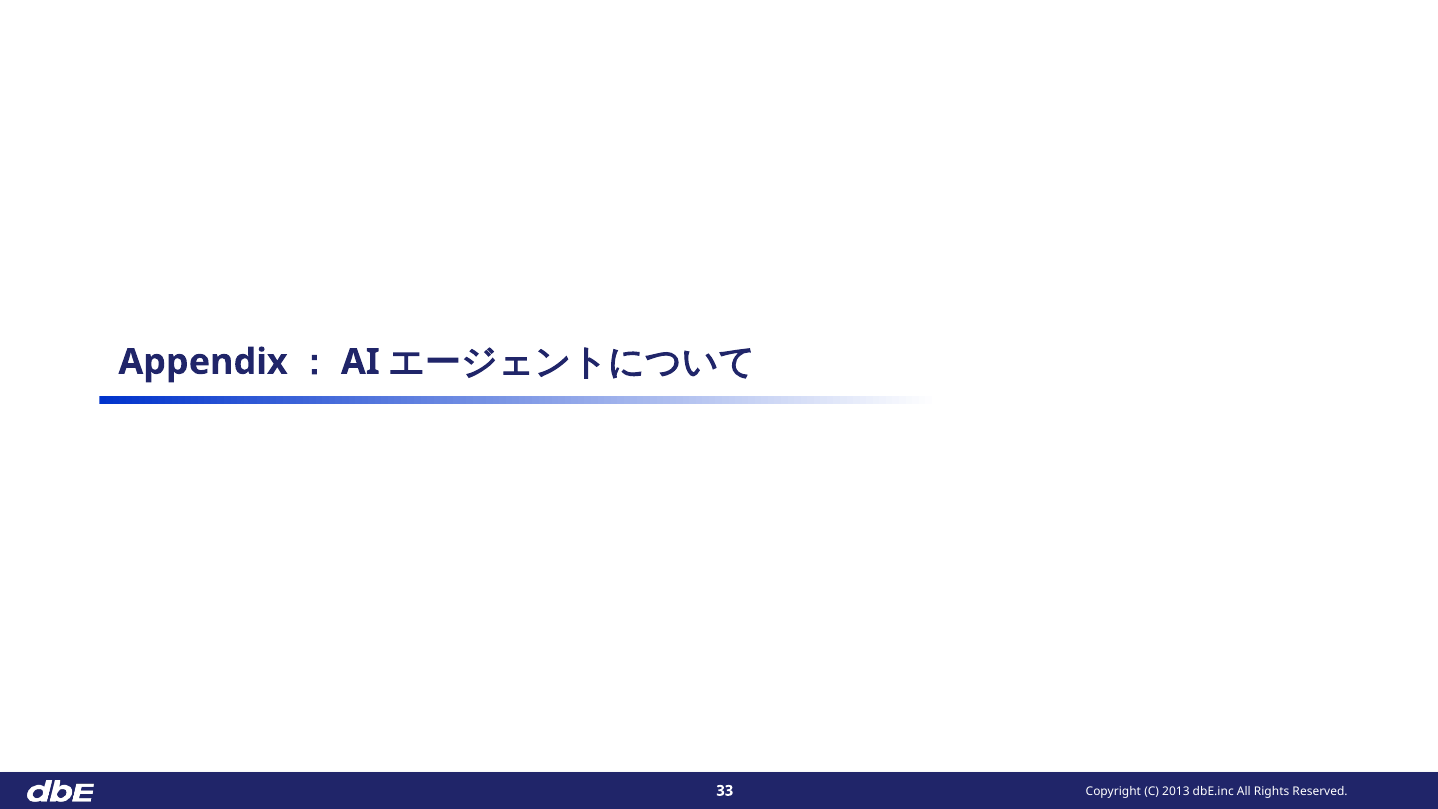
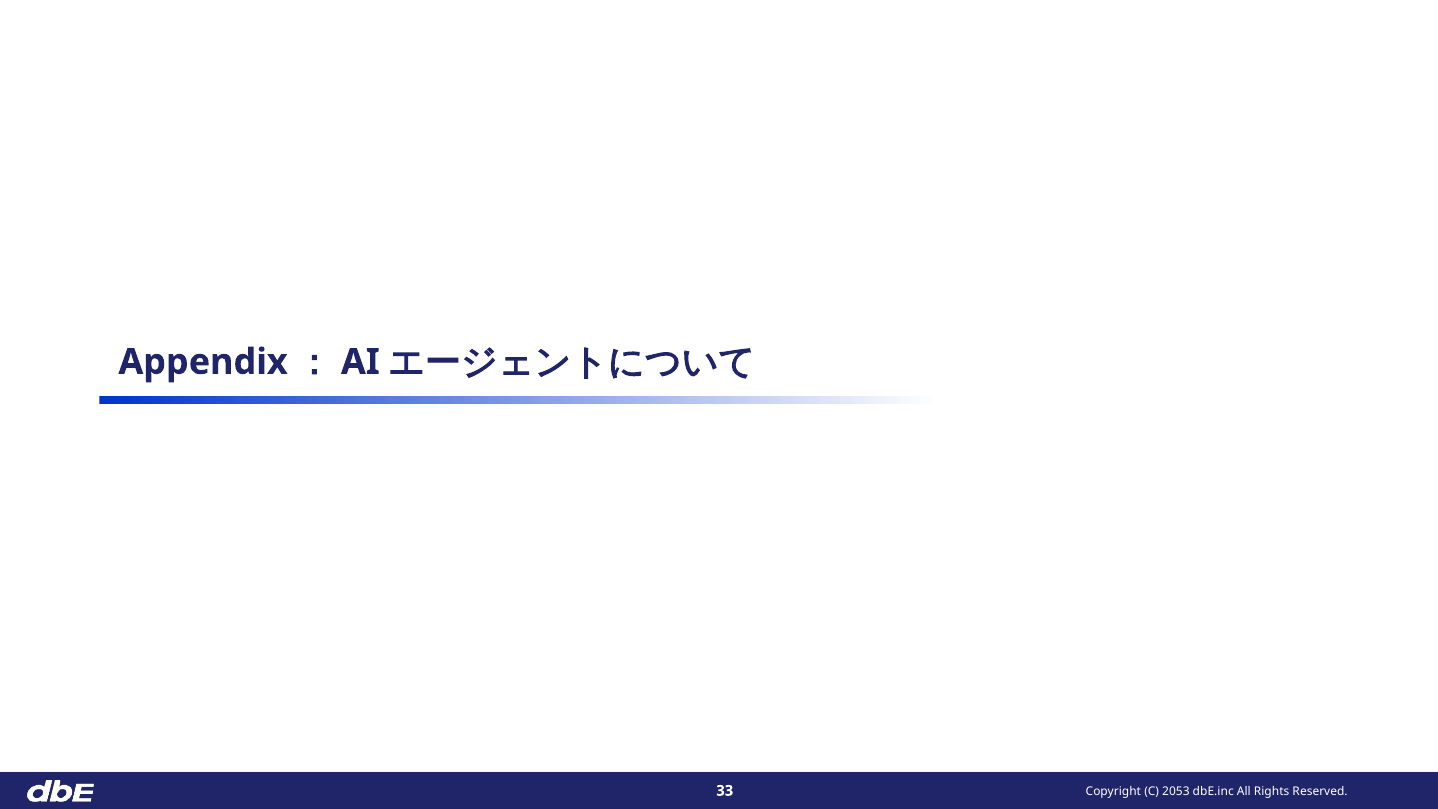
2013: 2013 -> 2053
